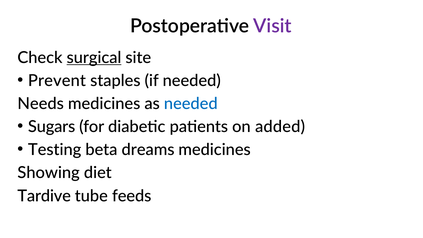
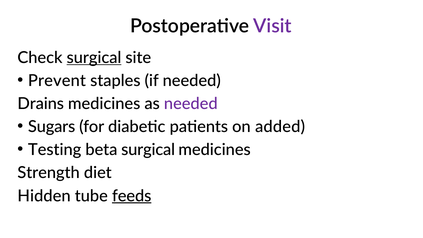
Needs: Needs -> Drains
needed at (191, 104) colour: blue -> purple
beta dreams: dreams -> surgical
Showing: Showing -> Strength
Tardive: Tardive -> Hidden
feeds underline: none -> present
